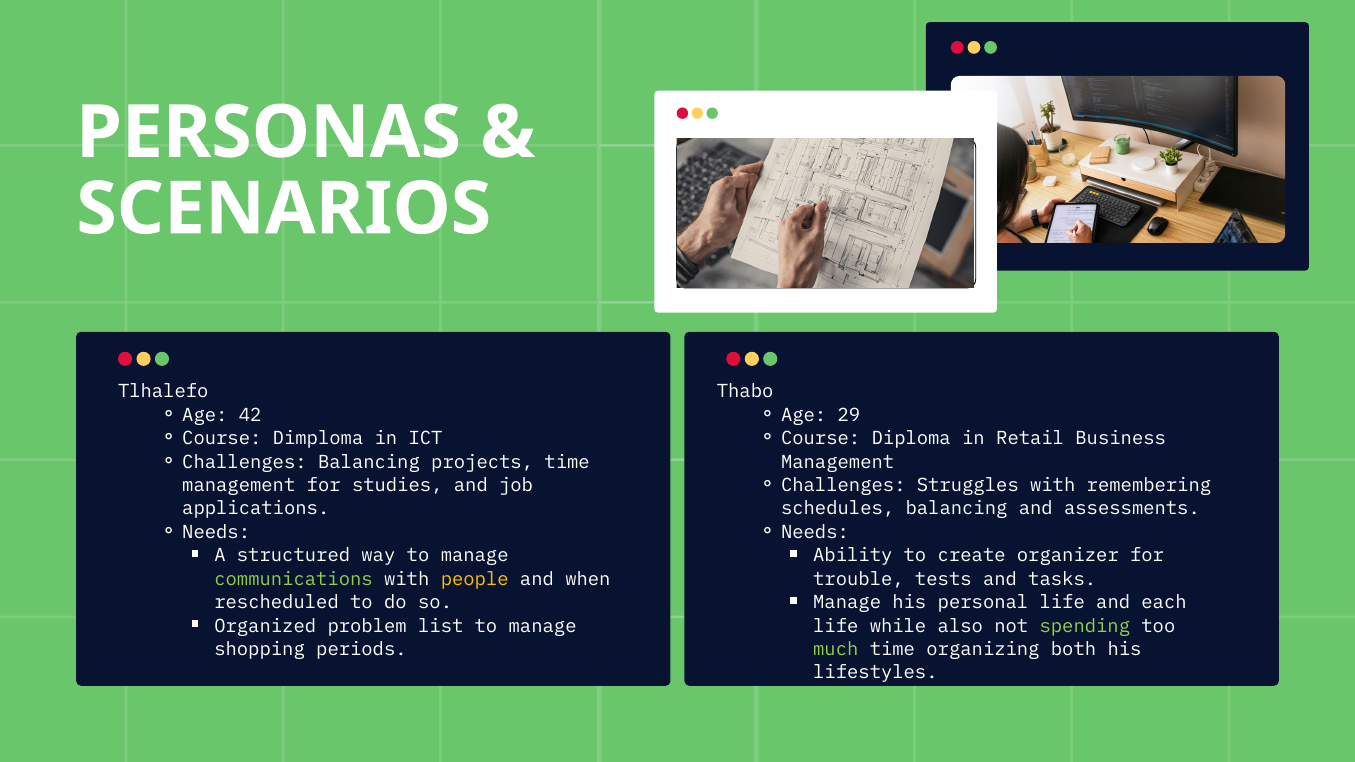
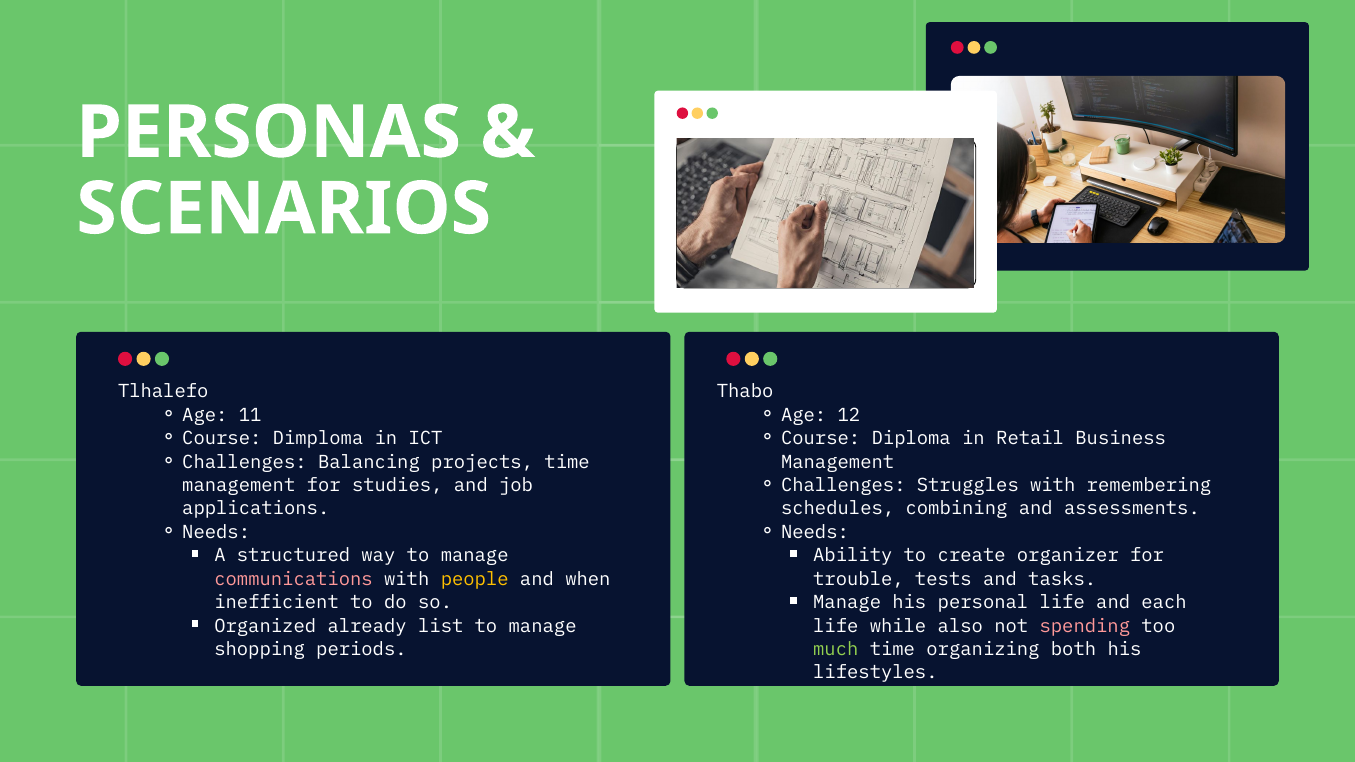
42: 42 -> 11
29: 29 -> 12
schedules balancing: balancing -> combining
communications colour: light green -> pink
rescheduled: rescheduled -> inefficient
problem: problem -> already
spending colour: light green -> pink
